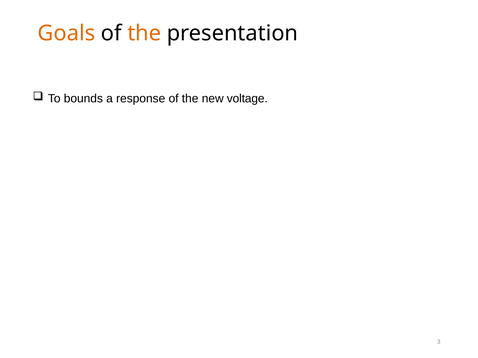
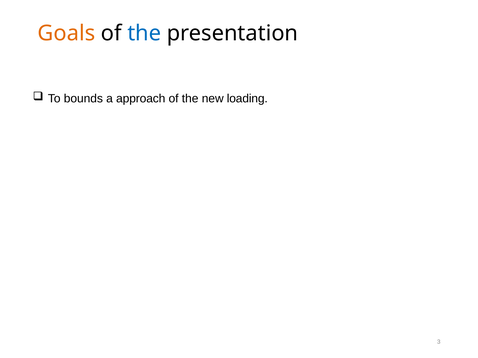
the at (144, 33) colour: orange -> blue
response: response -> approach
voltage: voltage -> loading
